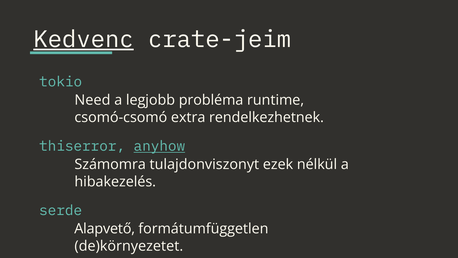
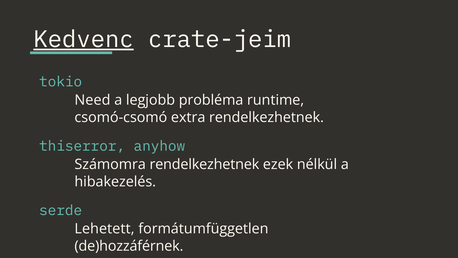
anyhow underline: present -> none
Számomra tulajdonviszonyt: tulajdonviszonyt -> rendelkezhetnek
Alapvető: Alapvető -> Lehetett
de)környezetet: de)környezetet -> de)hozzáférnek
